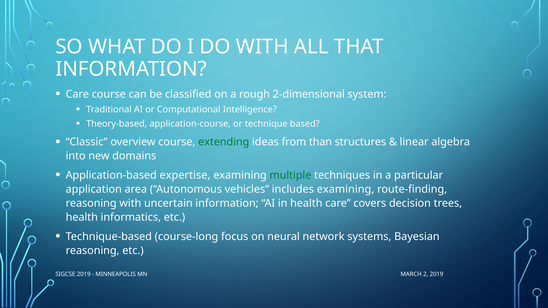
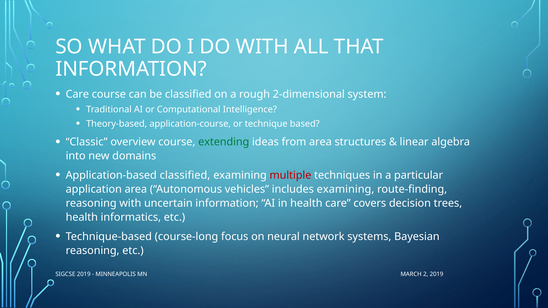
from than: than -> area
Application-based expertise: expertise -> classified
multiple colour: green -> red
